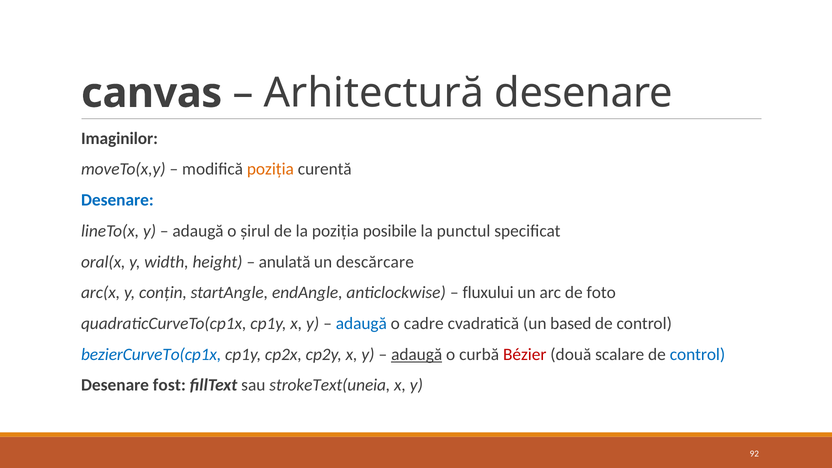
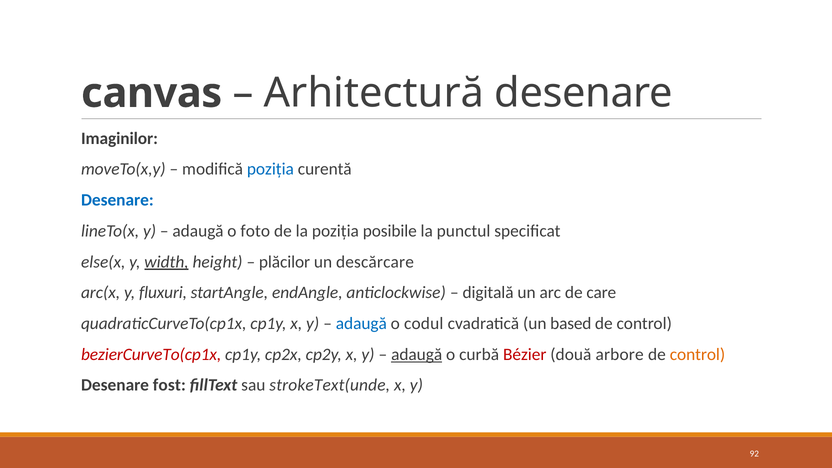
poziția at (270, 169) colour: orange -> blue
șirul: șirul -> foto
oral(x: oral(x -> else(x
width underline: none -> present
anulată: anulată -> plăcilor
conțin: conțin -> fluxuri
fluxului: fluxului -> digitală
foto: foto -> care
cadre: cadre -> codul
bezierCurveTo(cp1x colour: blue -> red
scalare: scalare -> arbore
control at (697, 354) colour: blue -> orange
strokeText(uneia: strokeText(uneia -> strokeText(unde
